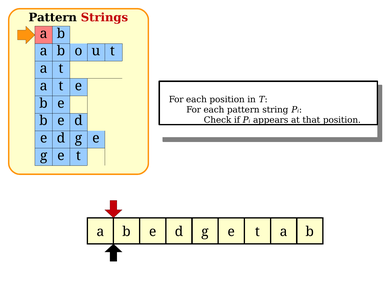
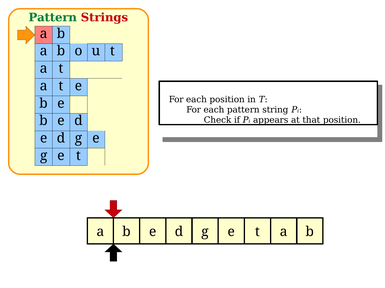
Pattern at (53, 18) colour: black -> green
